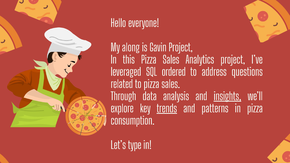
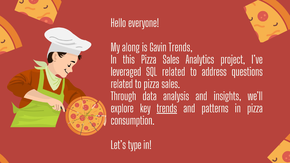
Gavin Project: Project -> Trends
SQL ordered: ordered -> related
insights underline: present -> none
